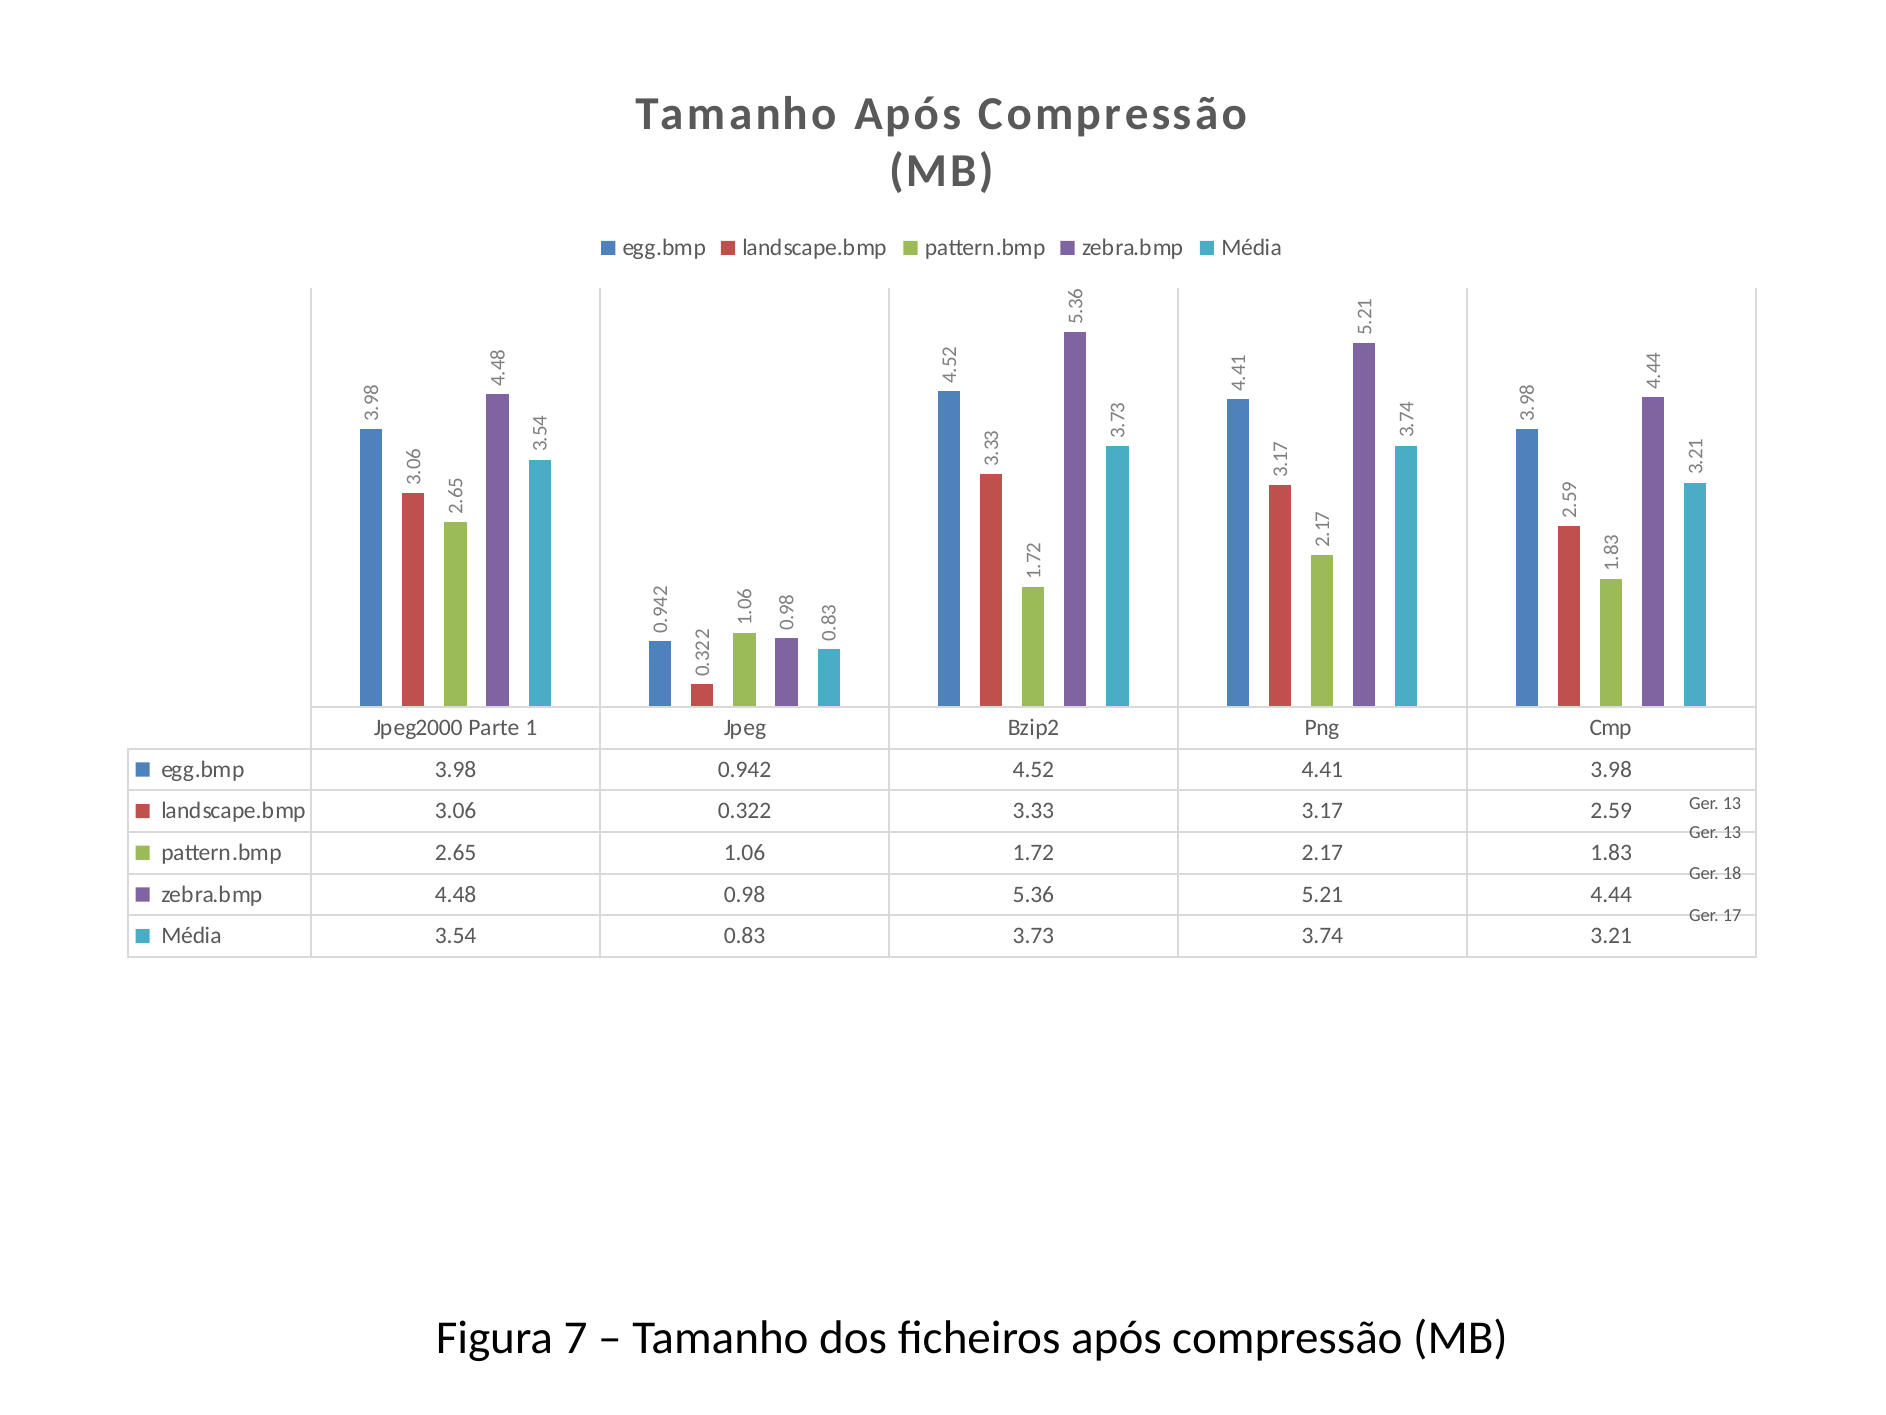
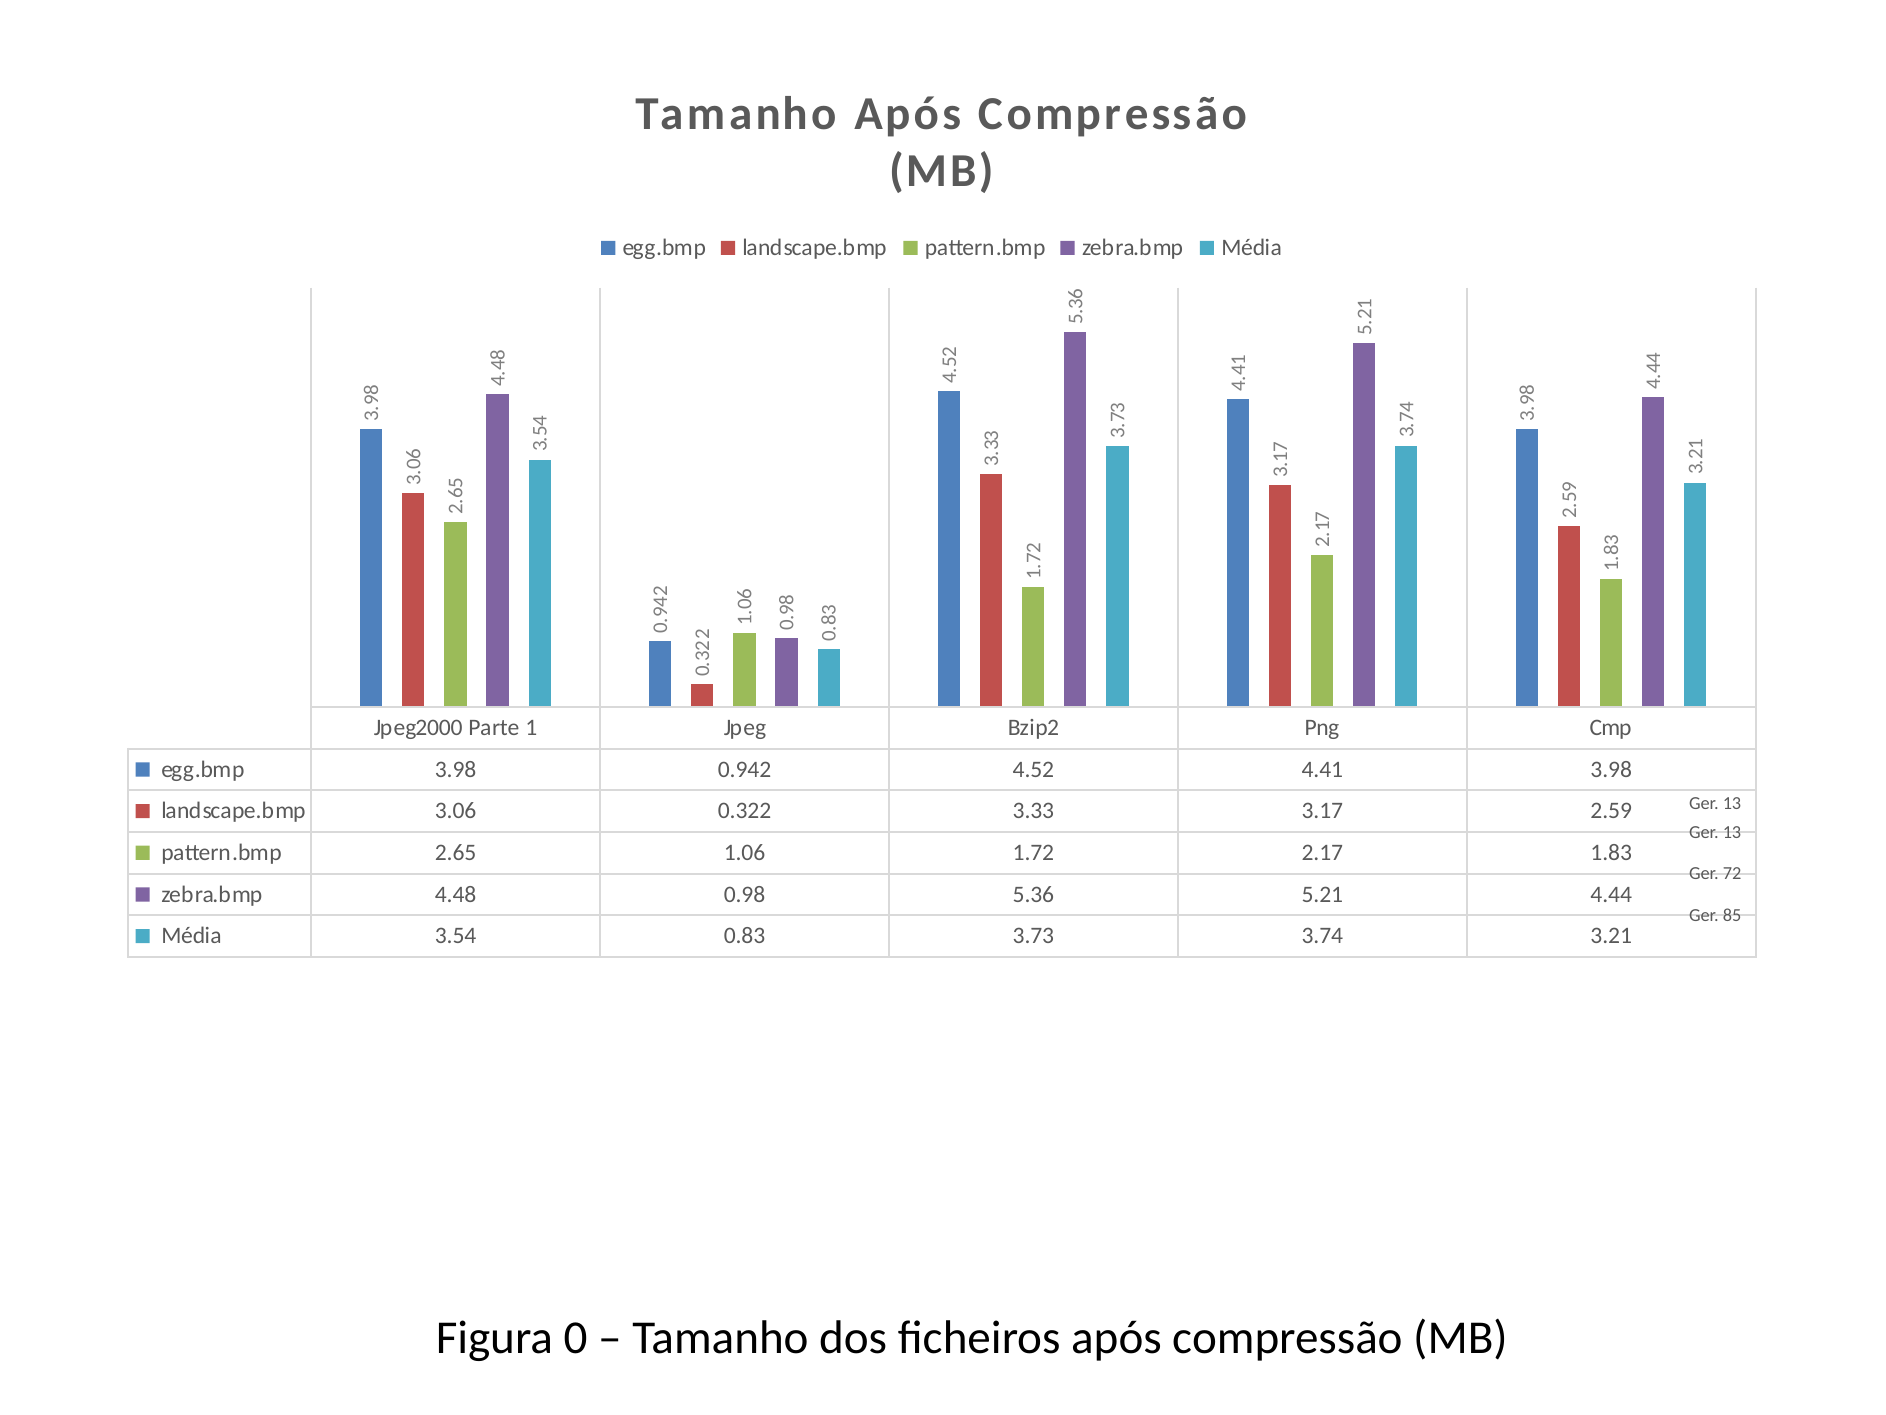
18: 18 -> 72
17: 17 -> 85
Figura 7: 7 -> 0
